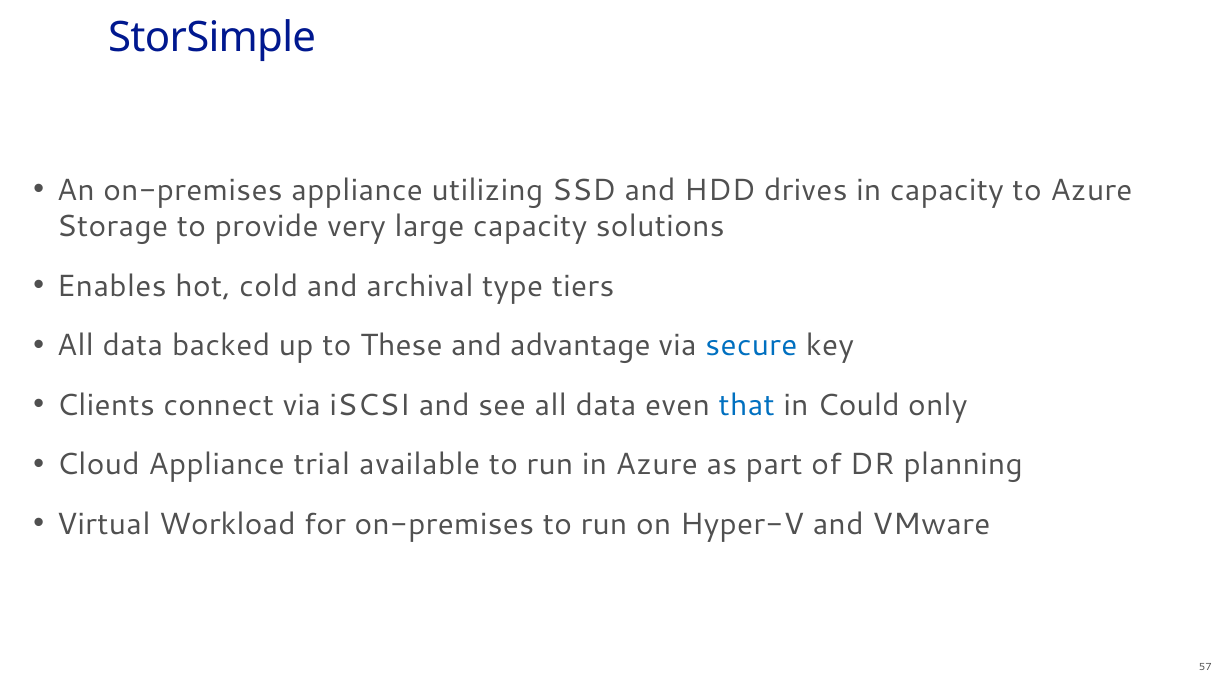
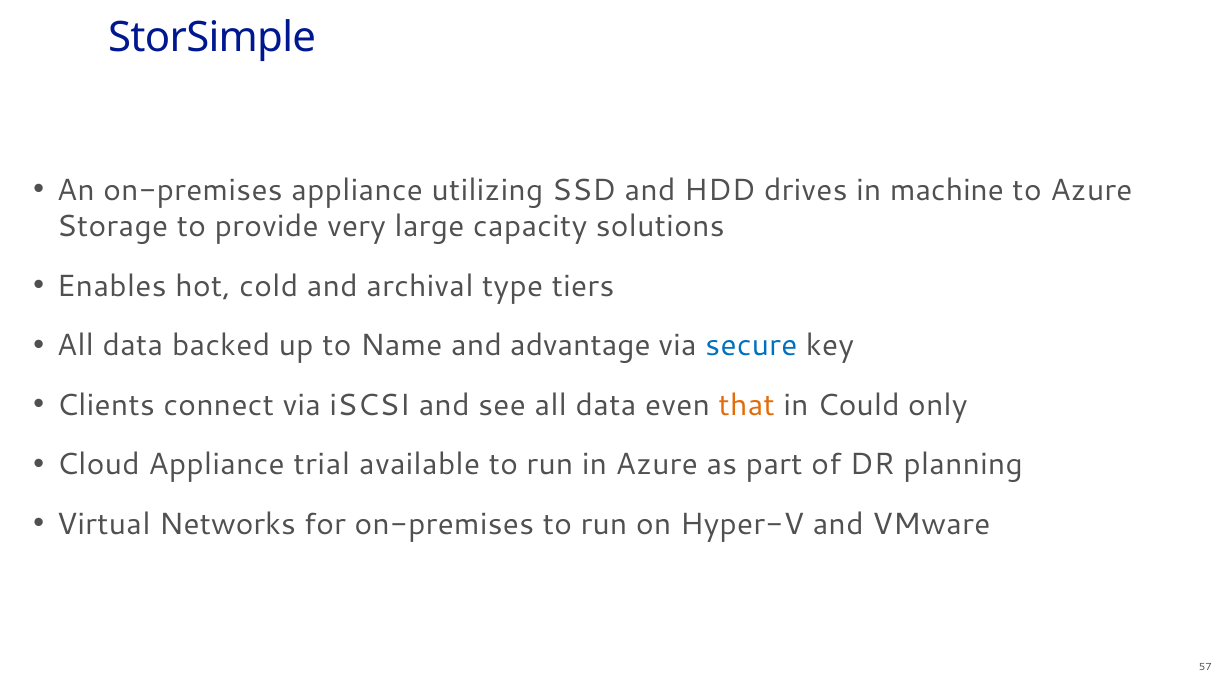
in capacity: capacity -> machine
These: These -> Name
that colour: blue -> orange
Workload: Workload -> Networks
